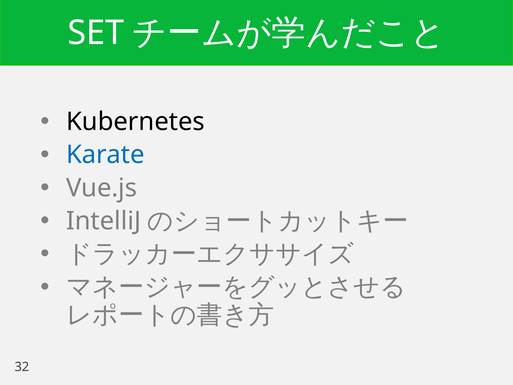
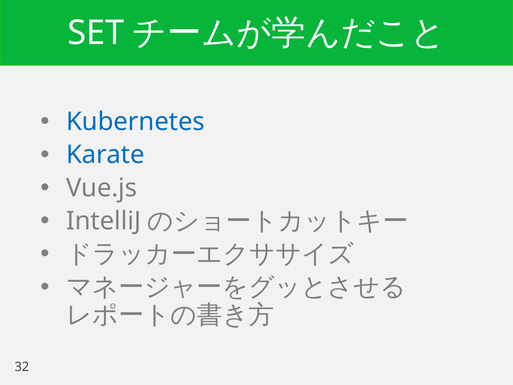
Kubernetes colour: black -> blue
